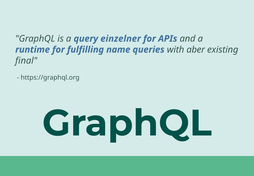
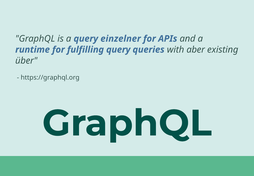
fulfilling name: name -> query
final: final -> über
